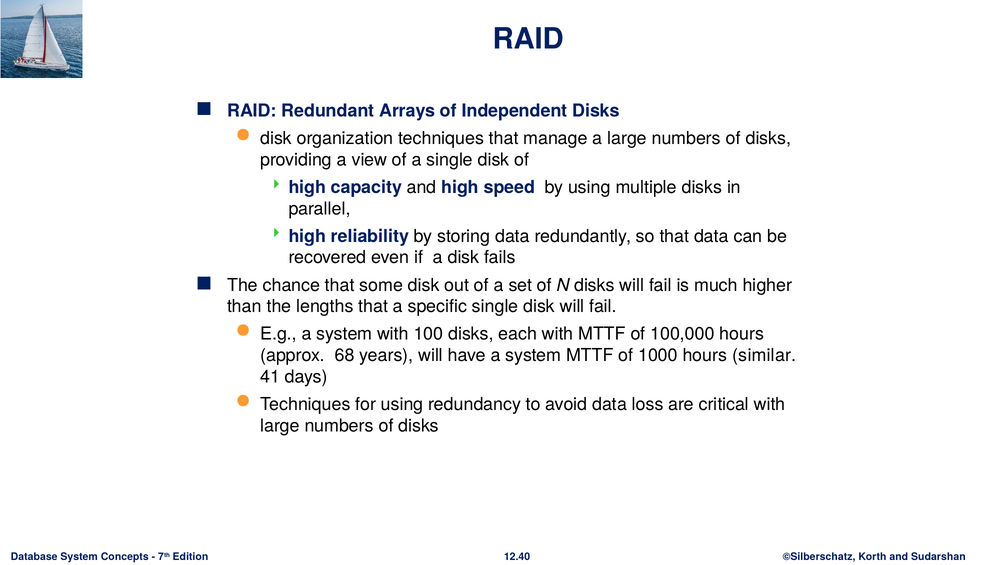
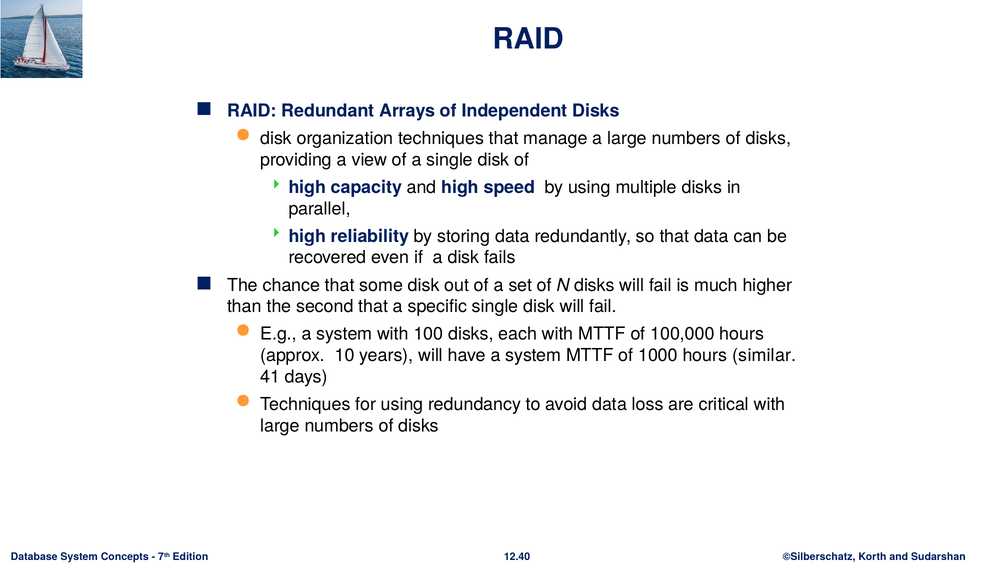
lengths: lengths -> second
68: 68 -> 10
